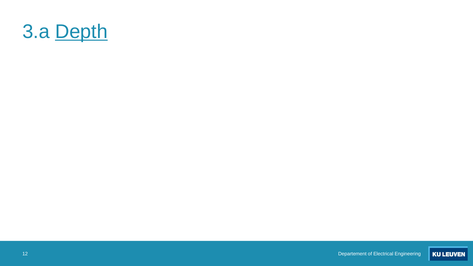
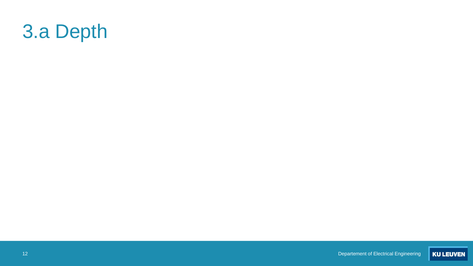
Depth underline: present -> none
